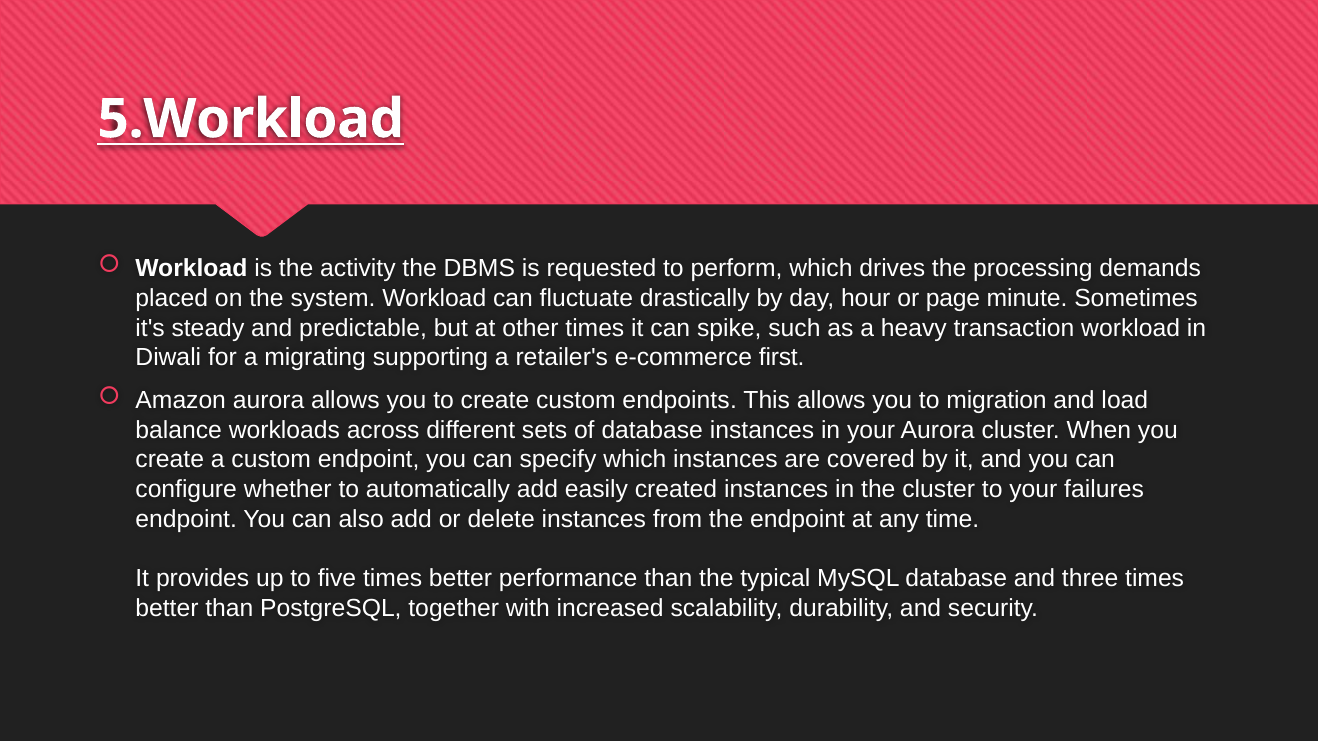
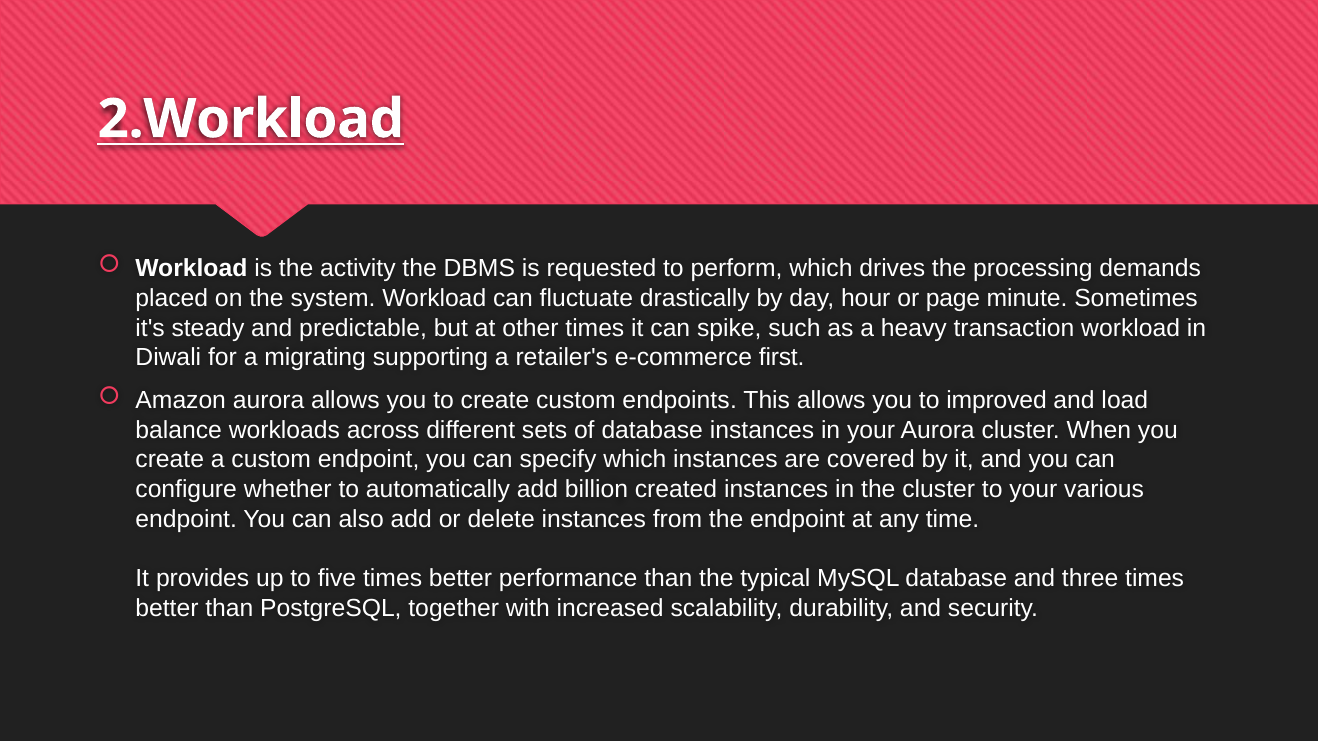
5.Workload: 5.Workload -> 2.Workload
migration: migration -> improved
easily: easily -> billion
failures: failures -> various
